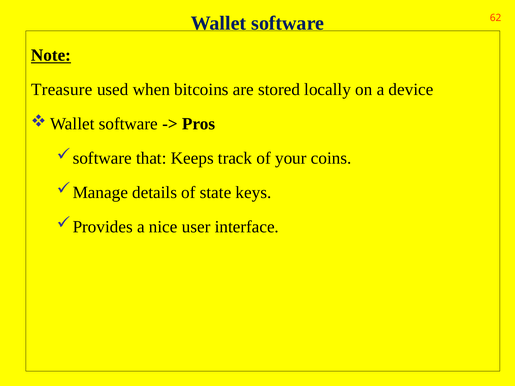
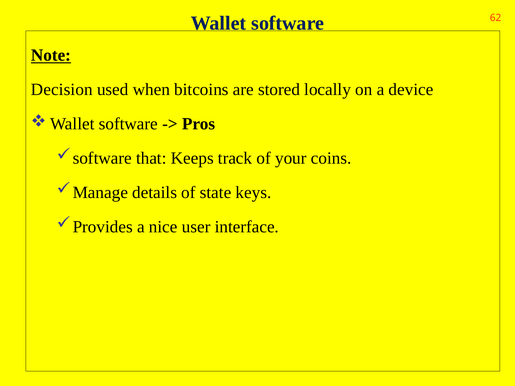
Treasure: Treasure -> Decision
